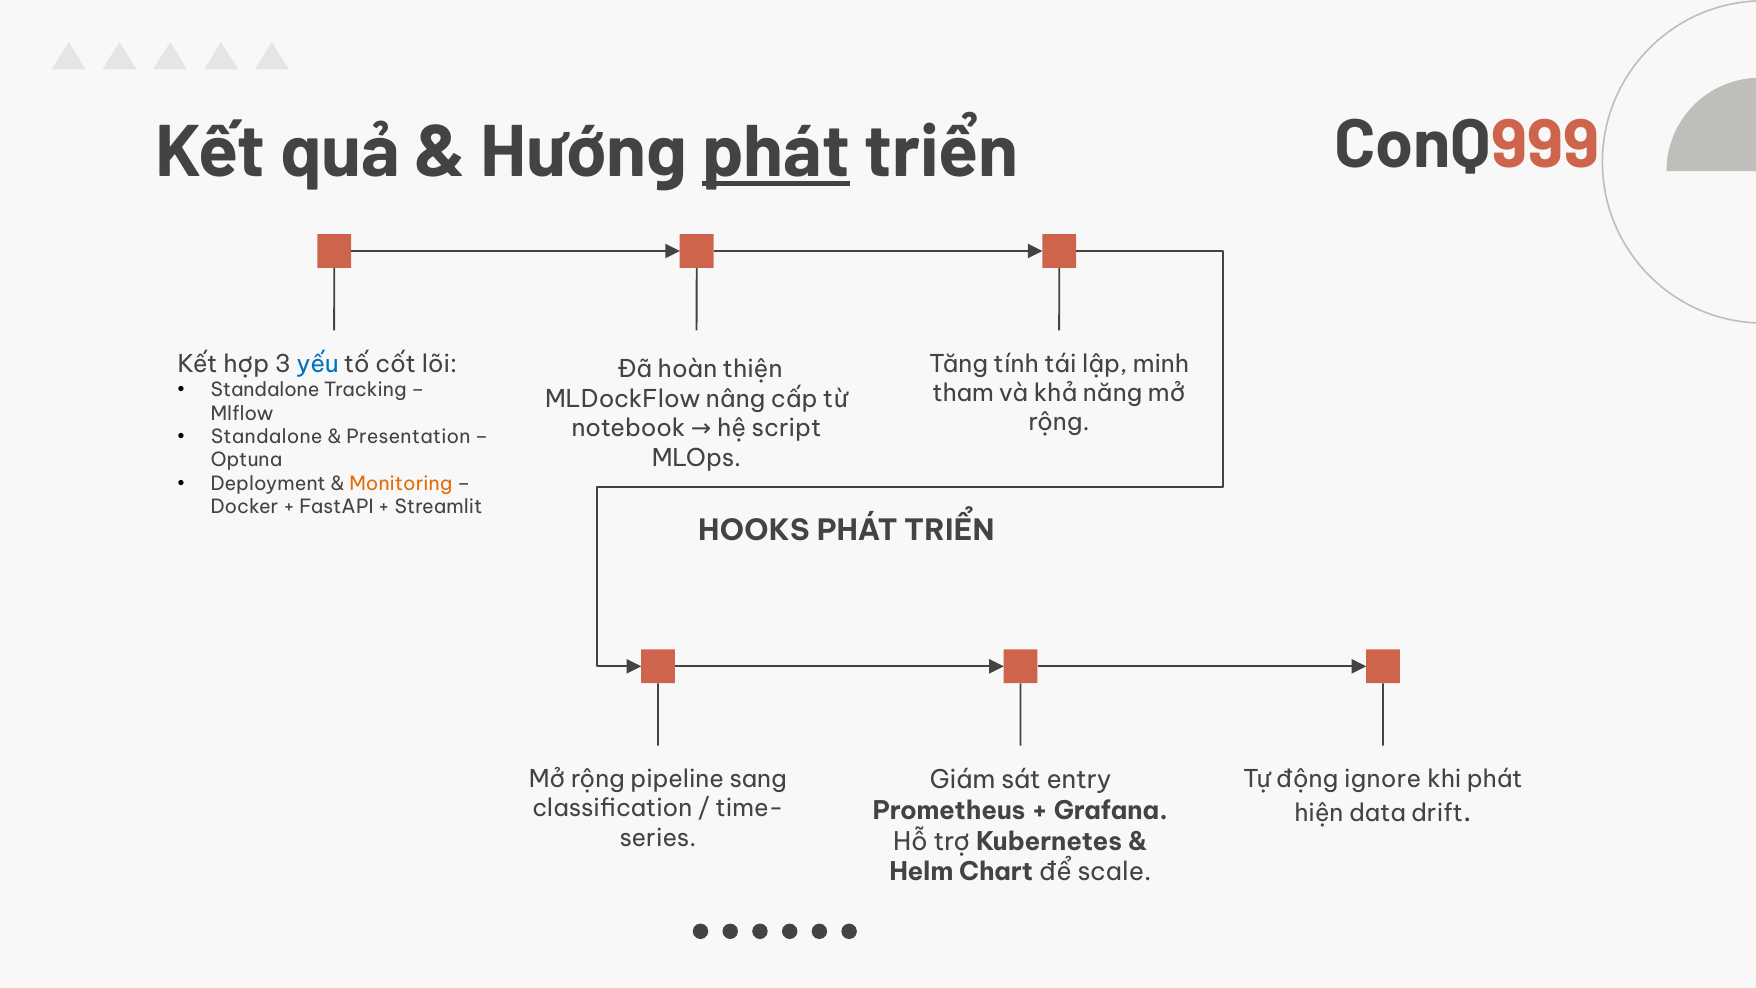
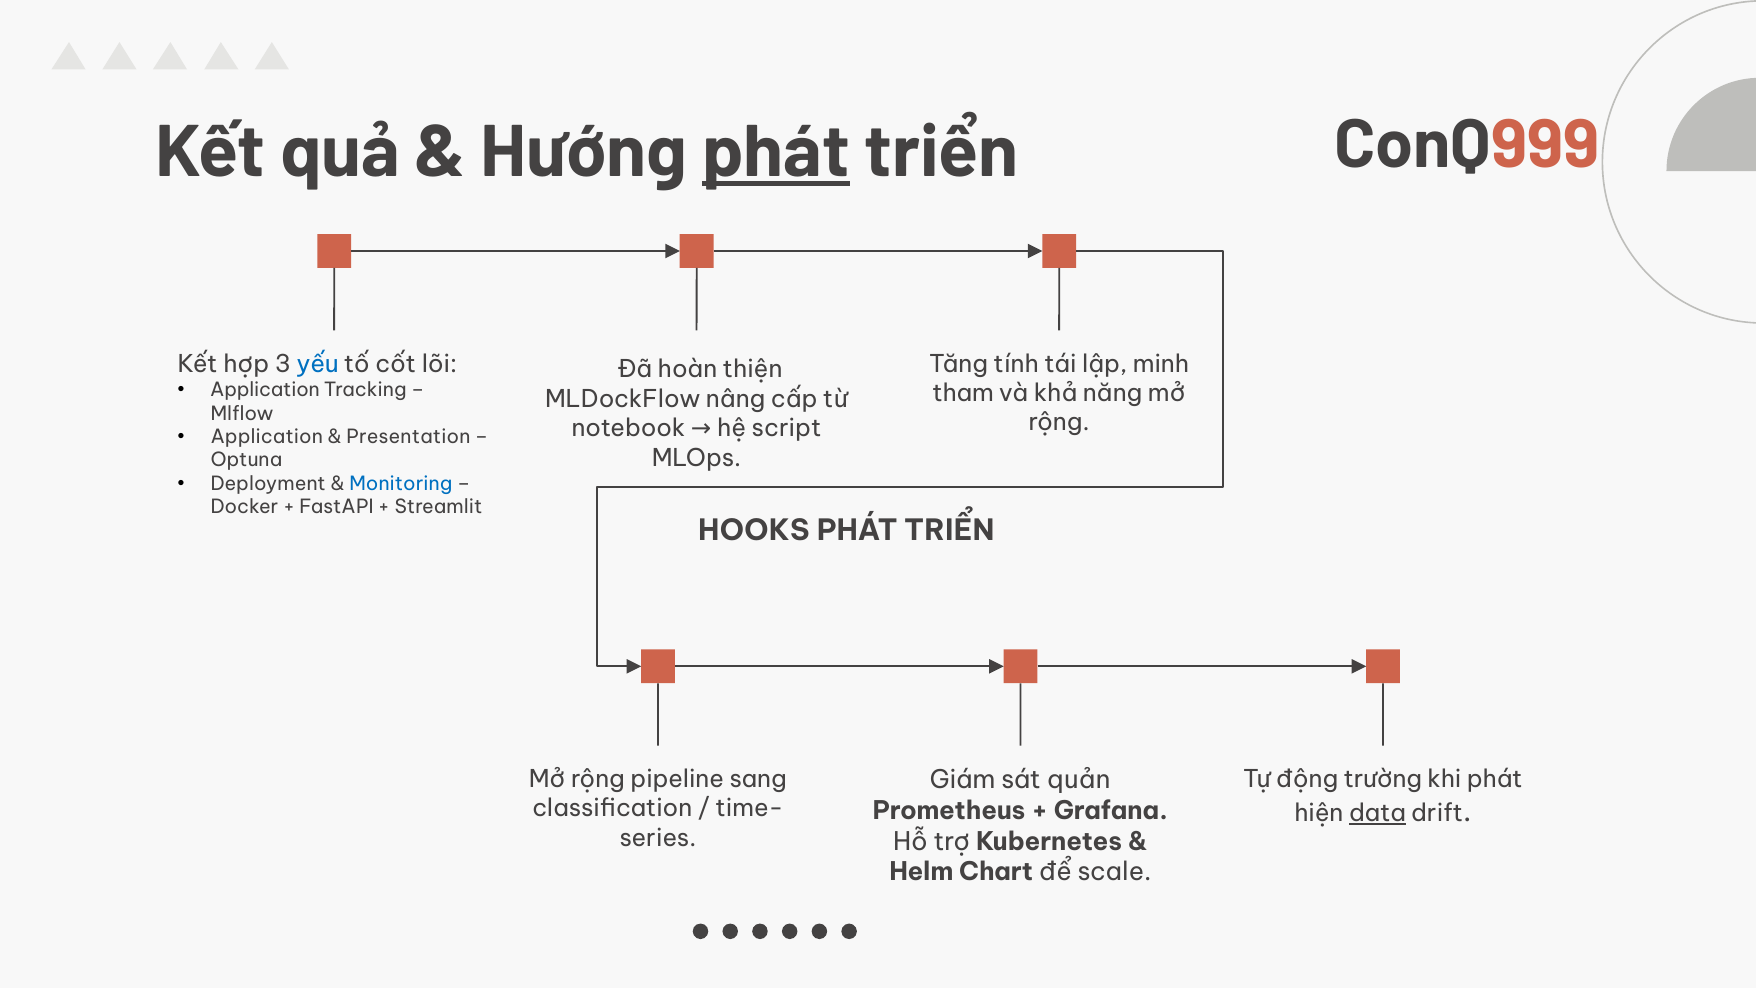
Standalone at (265, 390): Standalone -> Application
Standalone at (267, 437): Standalone -> Application
Monitoring colour: orange -> blue
ignore: ignore -> trường
entry: entry -> quản
data underline: none -> present
